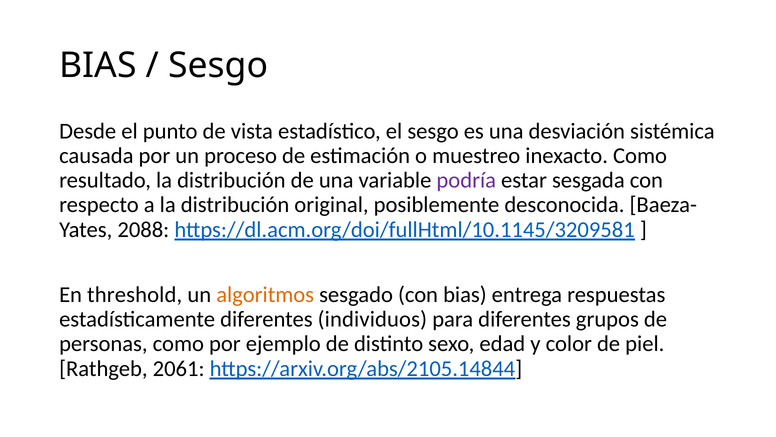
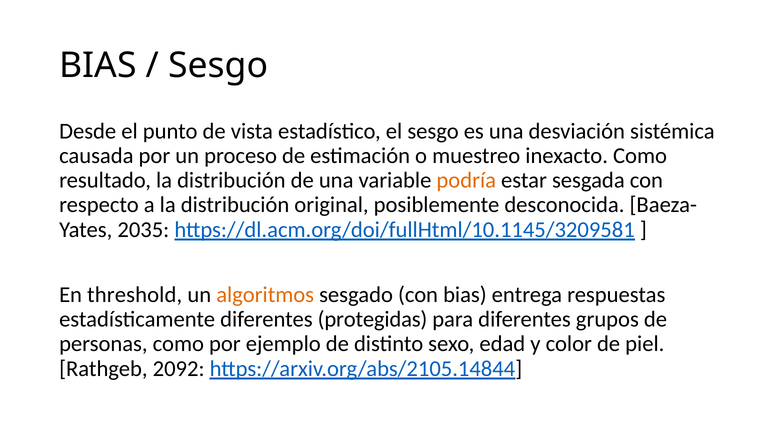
podría colour: purple -> orange
2088: 2088 -> 2035
individuos: individuos -> protegidas
2061: 2061 -> 2092
